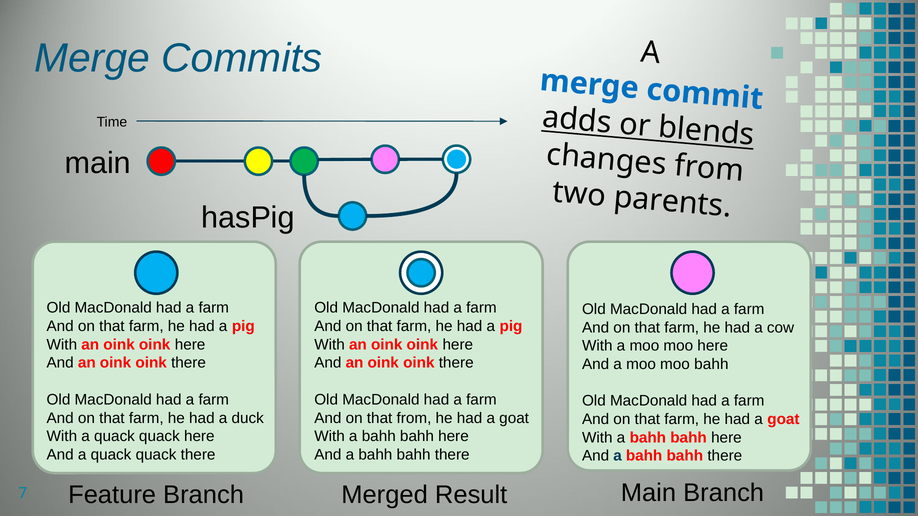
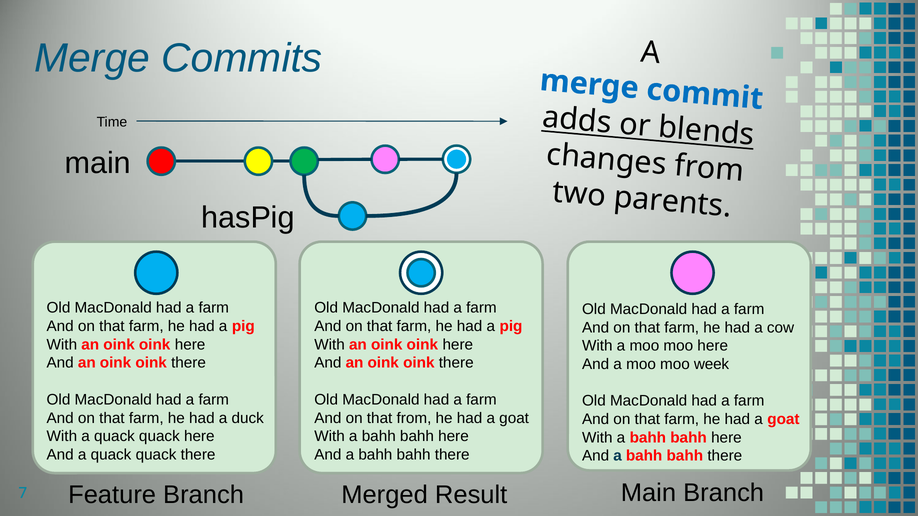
moo bahh: bahh -> week
